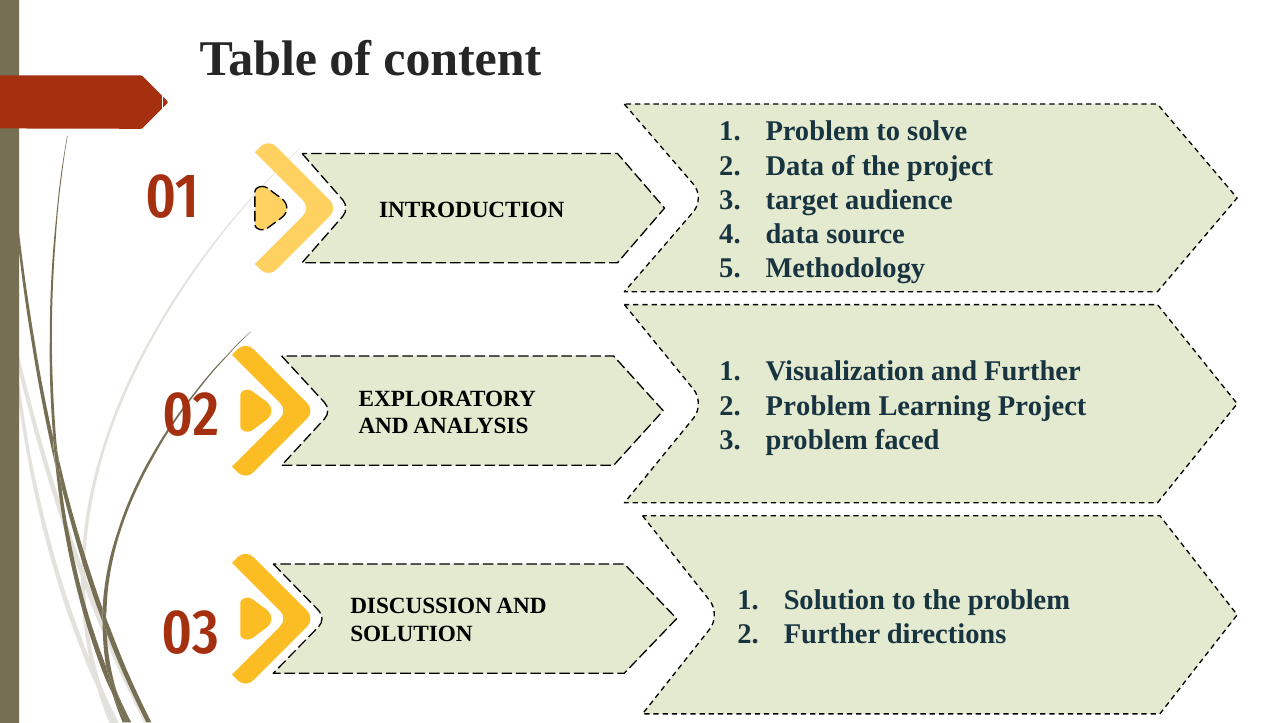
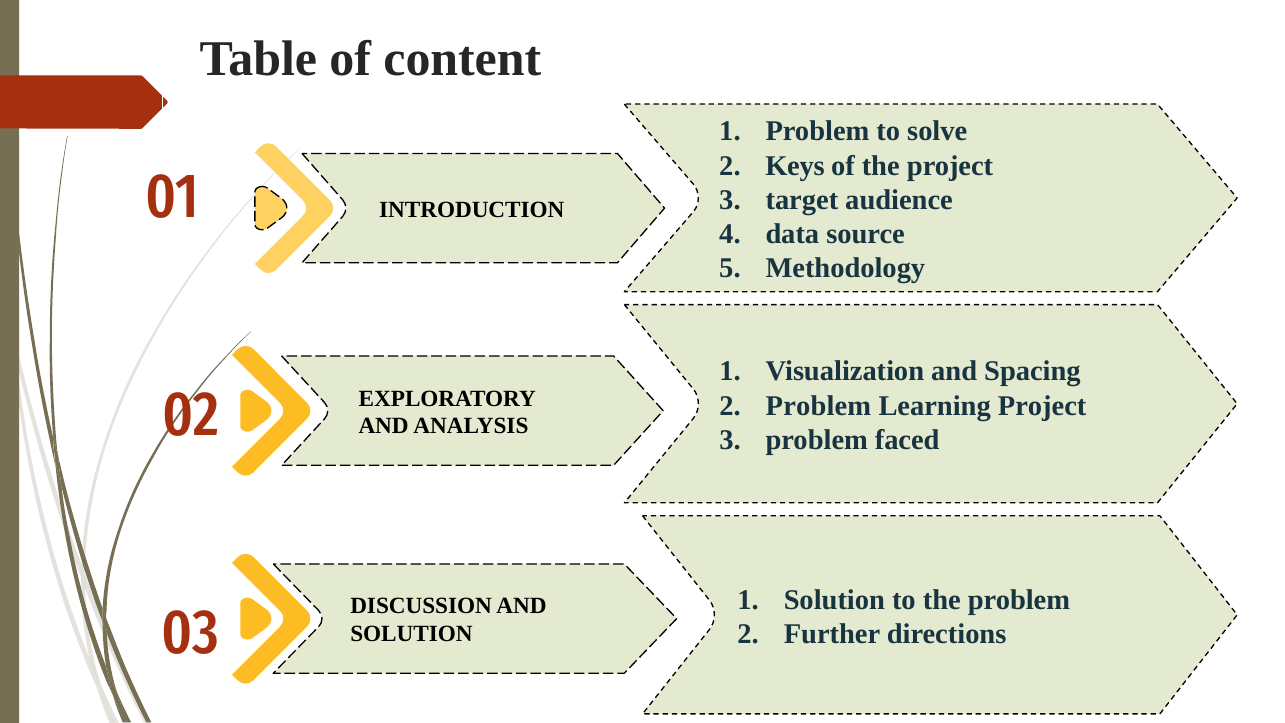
Data at (795, 166): Data -> Keys
and Further: Further -> Spacing
